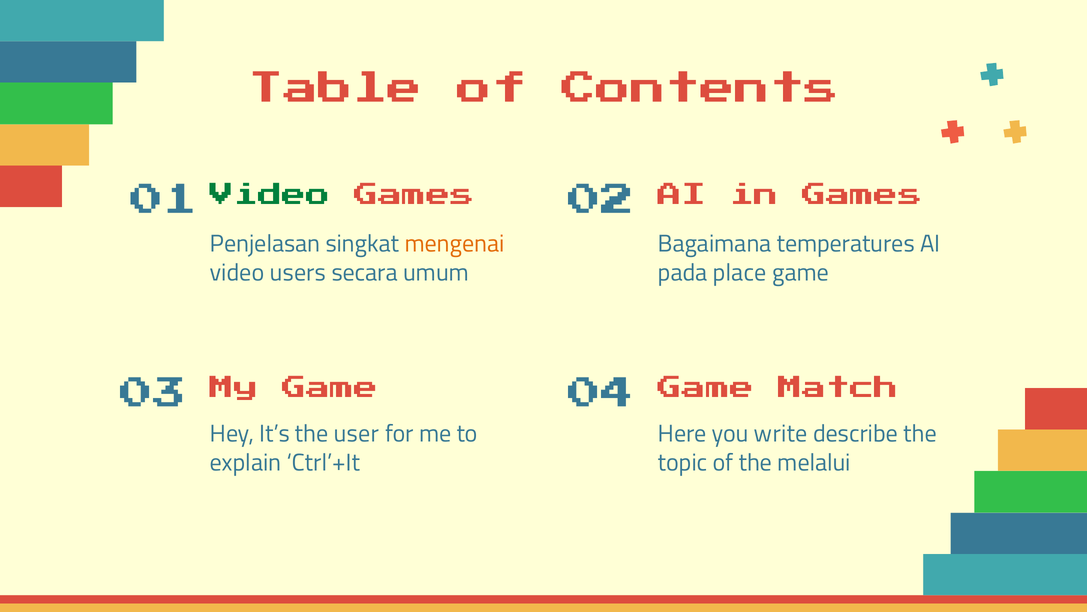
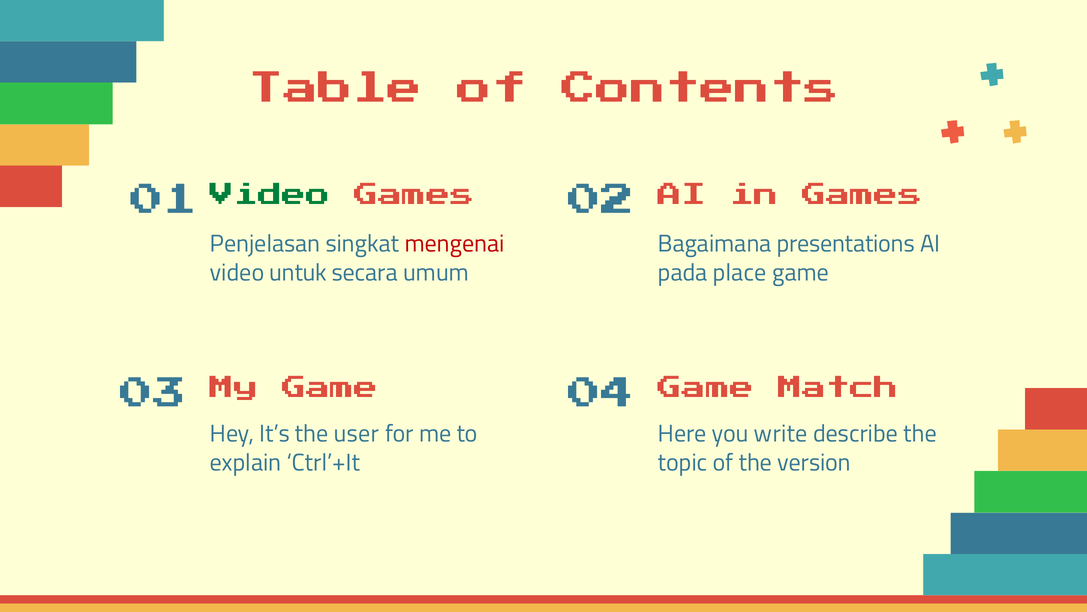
mengenai colour: orange -> red
temperatures: temperatures -> presentations
users: users -> untuk
melalui: melalui -> version
